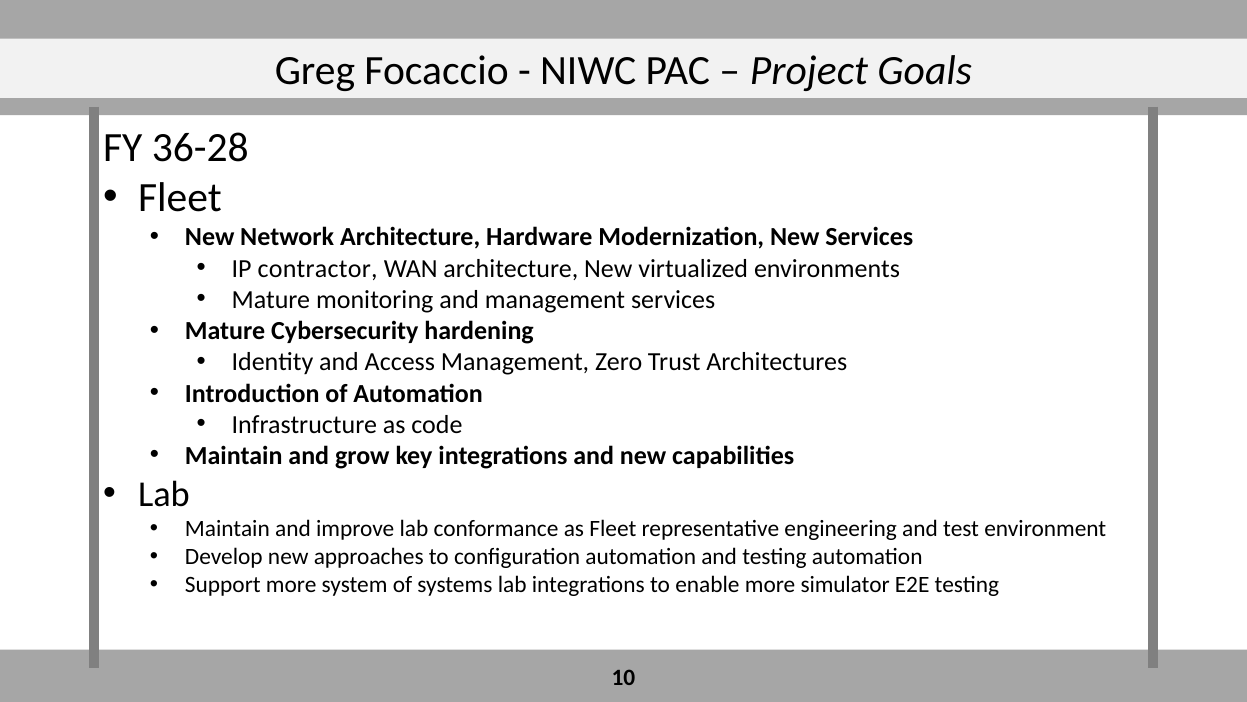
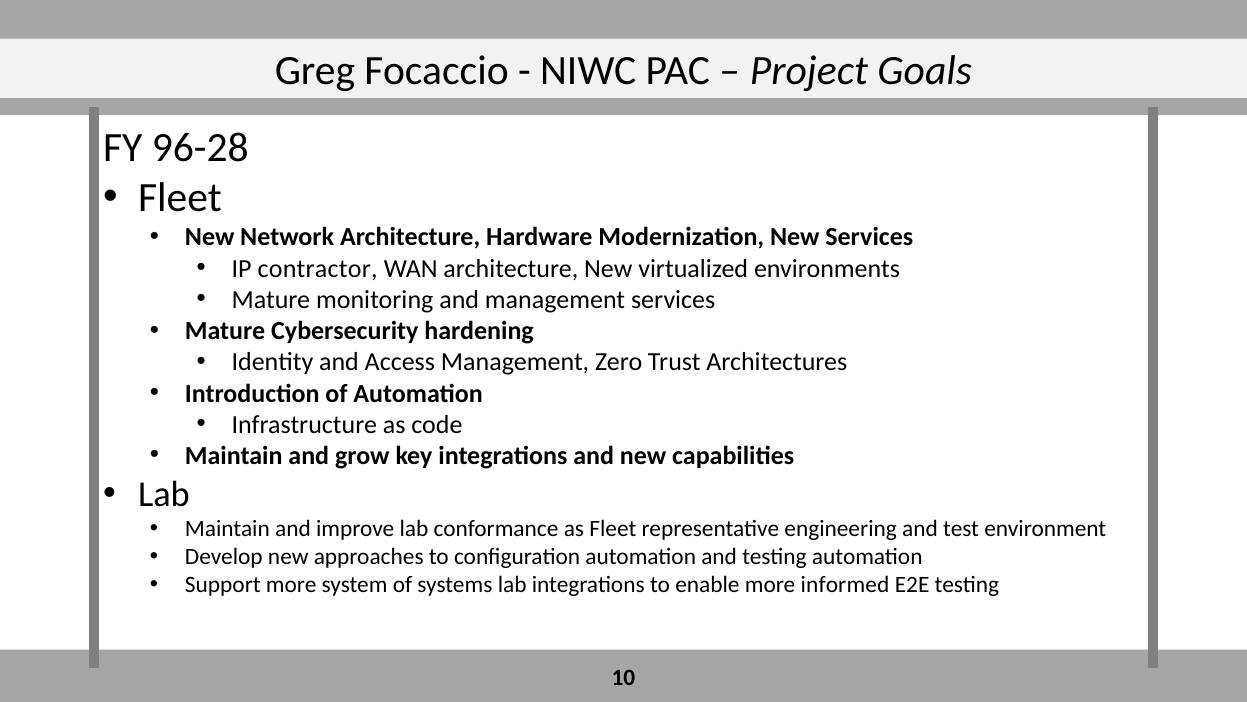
36-28: 36-28 -> 96-28
simulator: simulator -> informed
